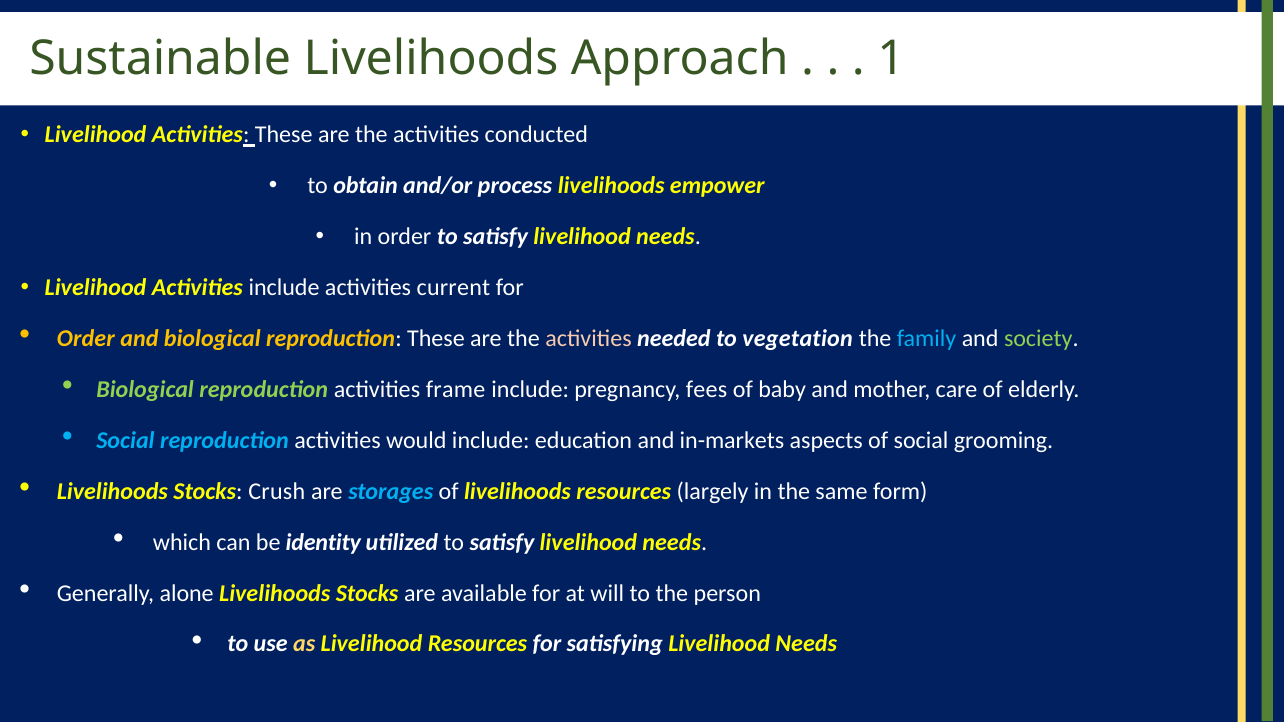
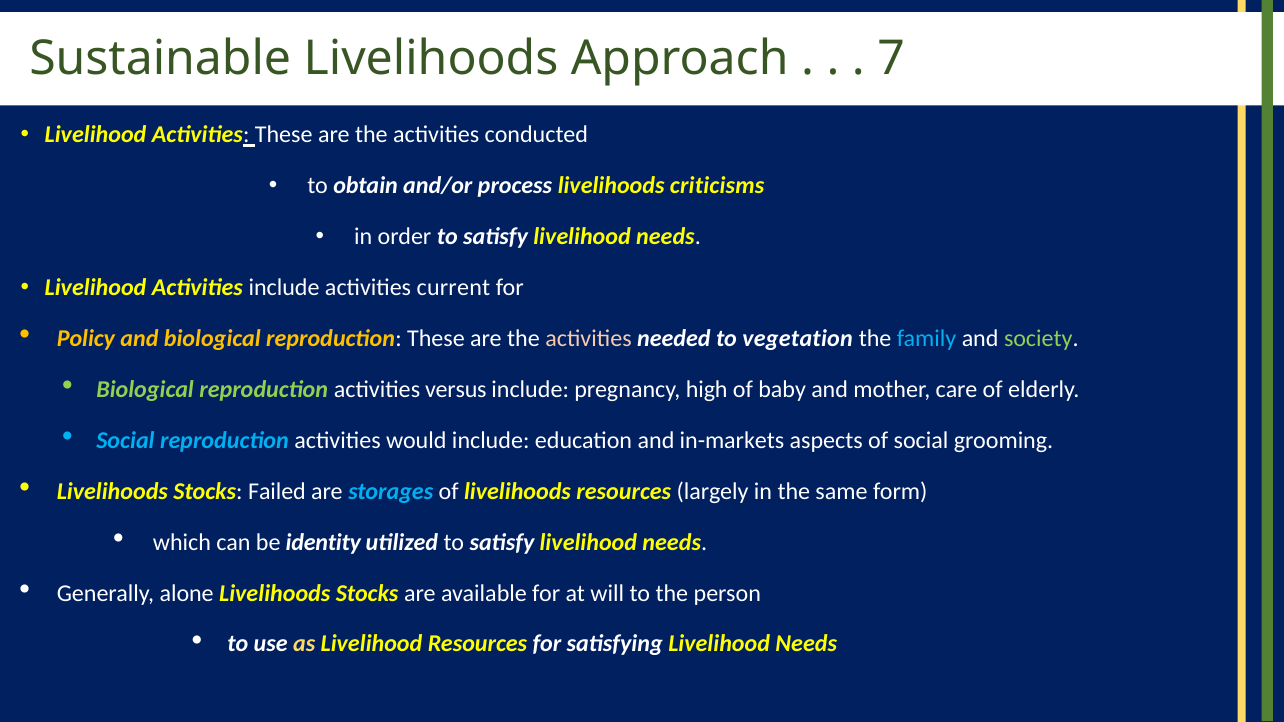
1: 1 -> 7
empower: empower -> criticisms
Order at (86, 339): Order -> Policy
frame: frame -> versus
fees: fees -> high
Crush: Crush -> Failed
